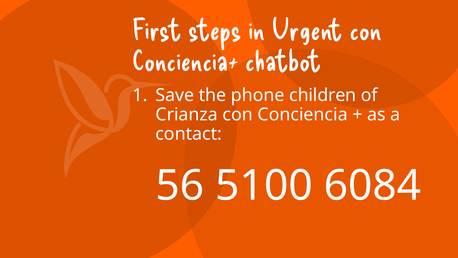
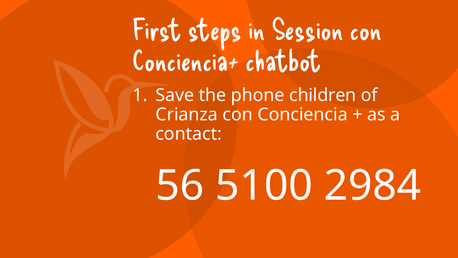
Urgent: Urgent -> Session
6084: 6084 -> 2984
